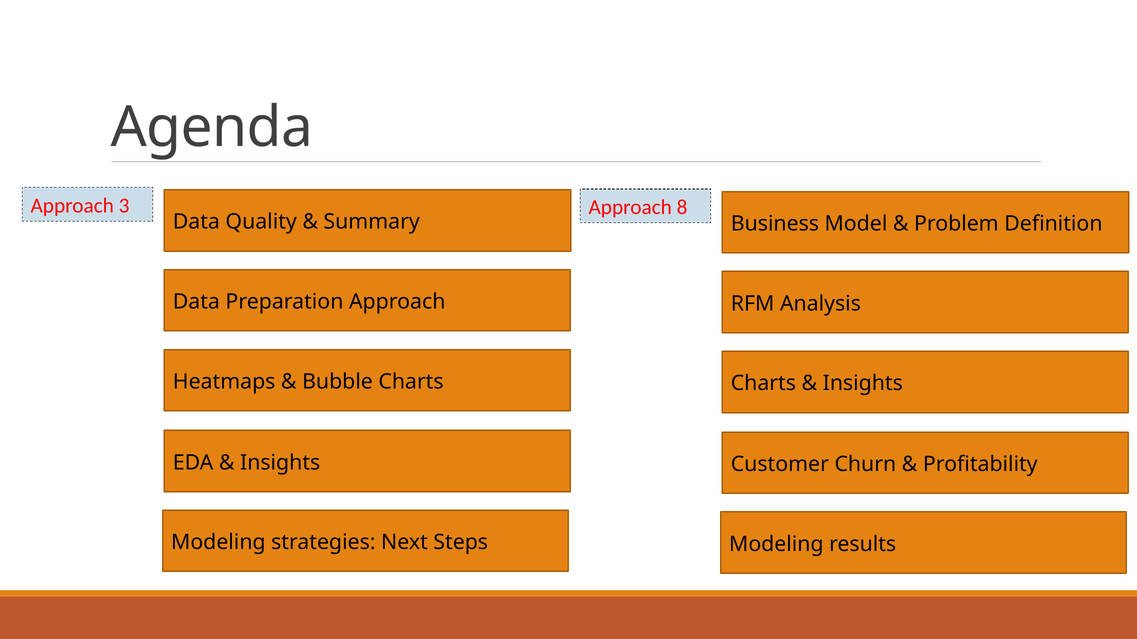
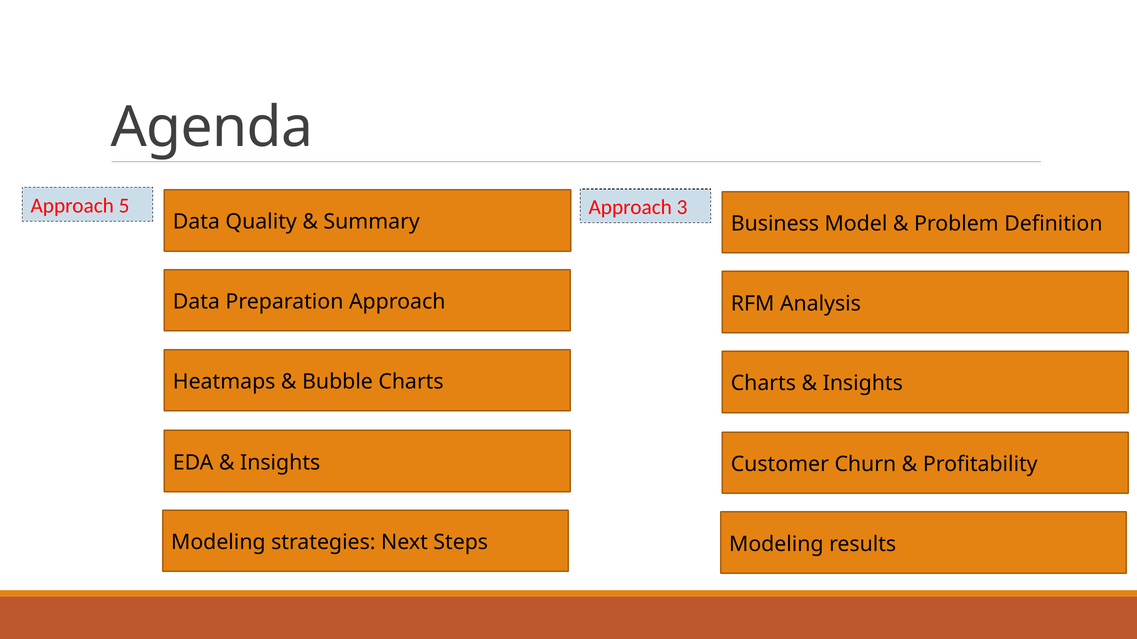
3: 3 -> 5
8: 8 -> 3
